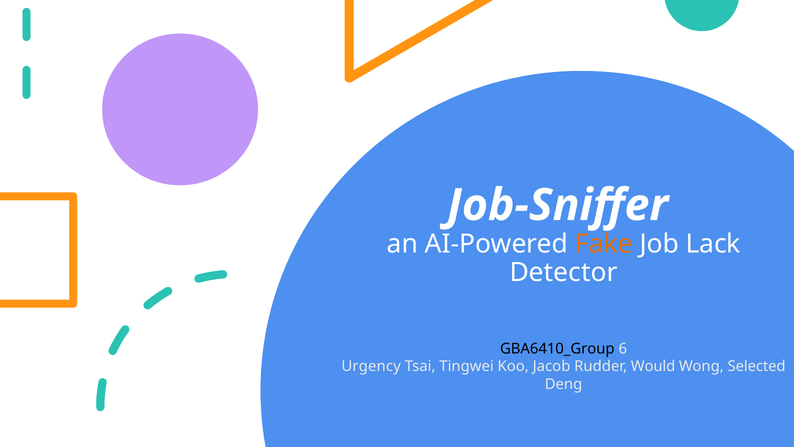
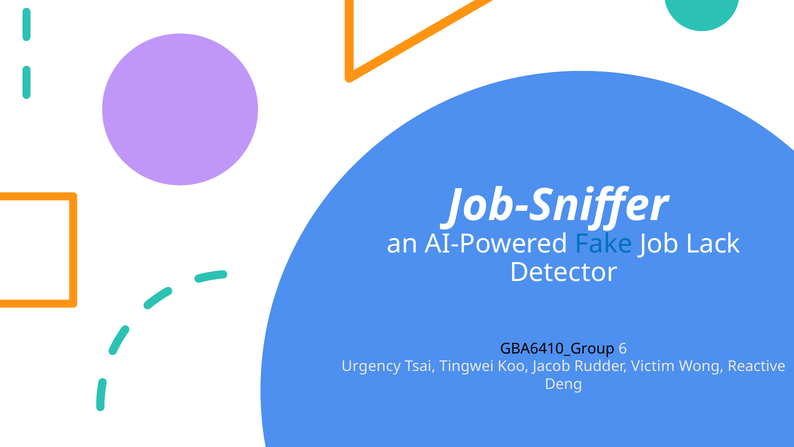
Fake colour: orange -> blue
Would: Would -> Victim
Selected: Selected -> Reactive
